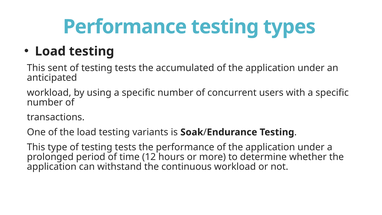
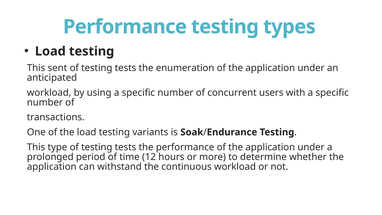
accumulated: accumulated -> enumeration
